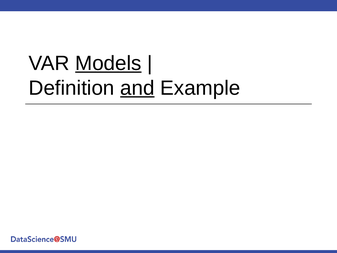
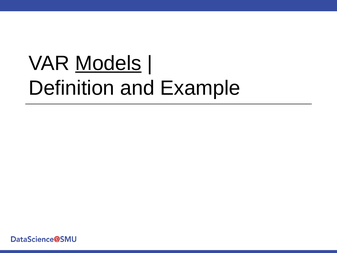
and underline: present -> none
